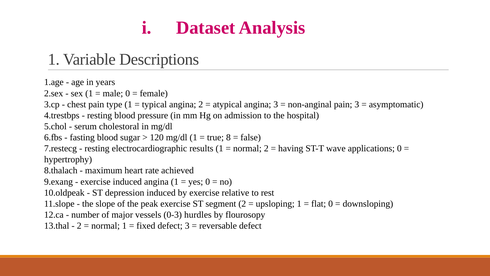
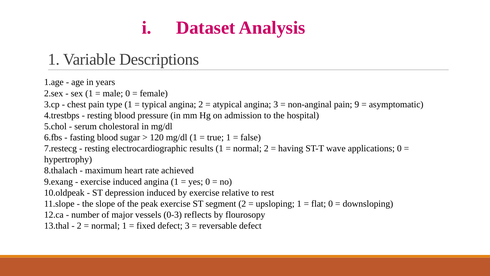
pain 3: 3 -> 9
true 8: 8 -> 1
hurdles: hurdles -> reflects
